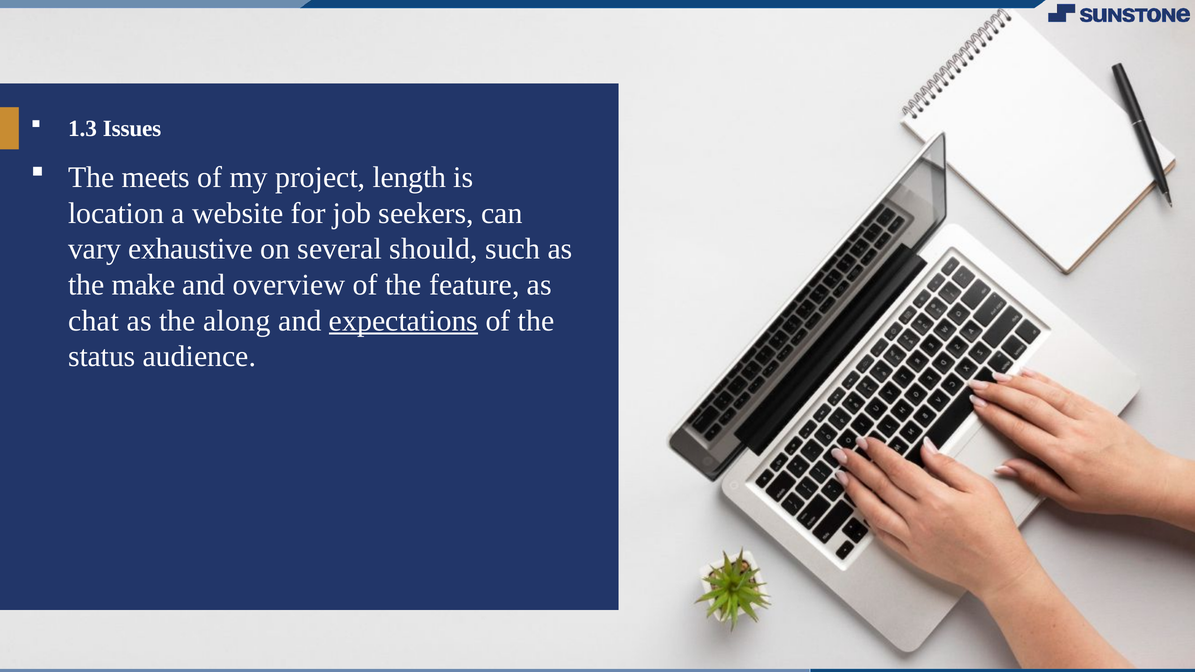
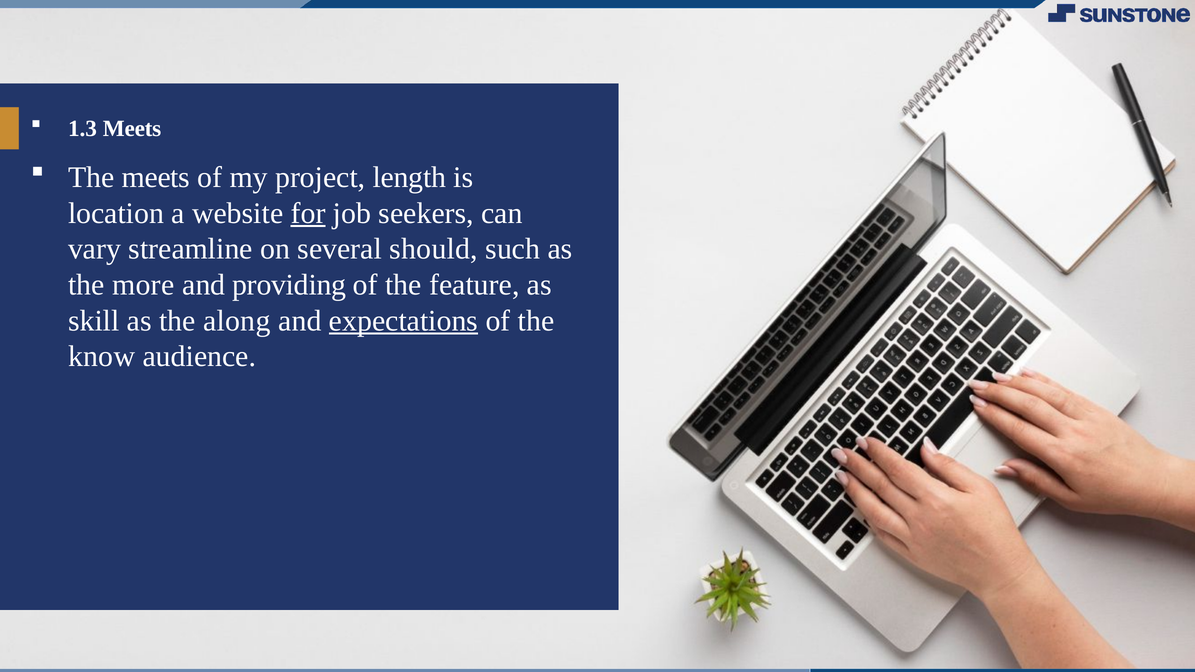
1.3 Issues: Issues -> Meets
for underline: none -> present
exhaustive: exhaustive -> streamline
make: make -> more
overview: overview -> providing
chat: chat -> skill
status: status -> know
